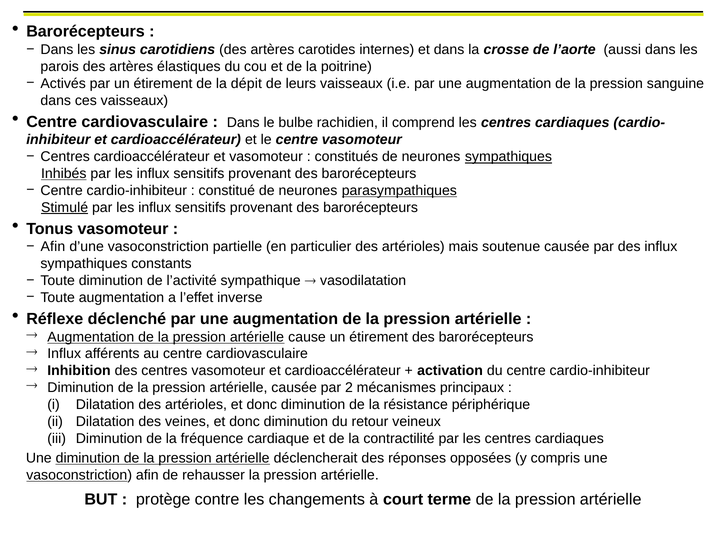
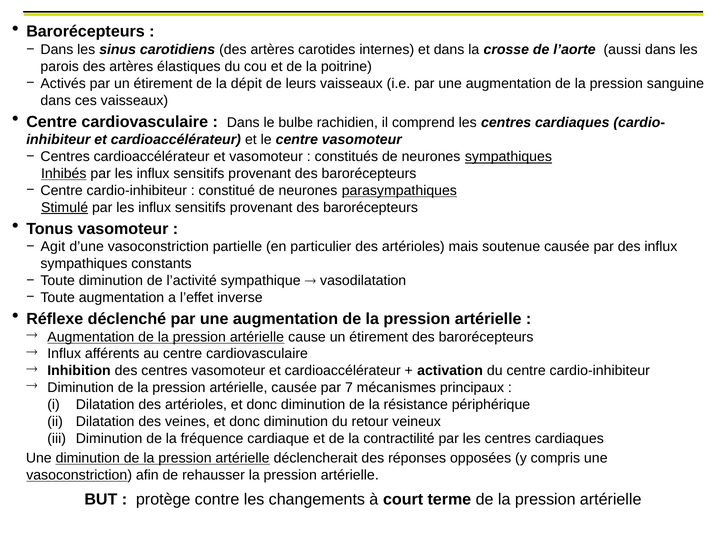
Afin at (53, 247): Afin -> Agit
2: 2 -> 7
